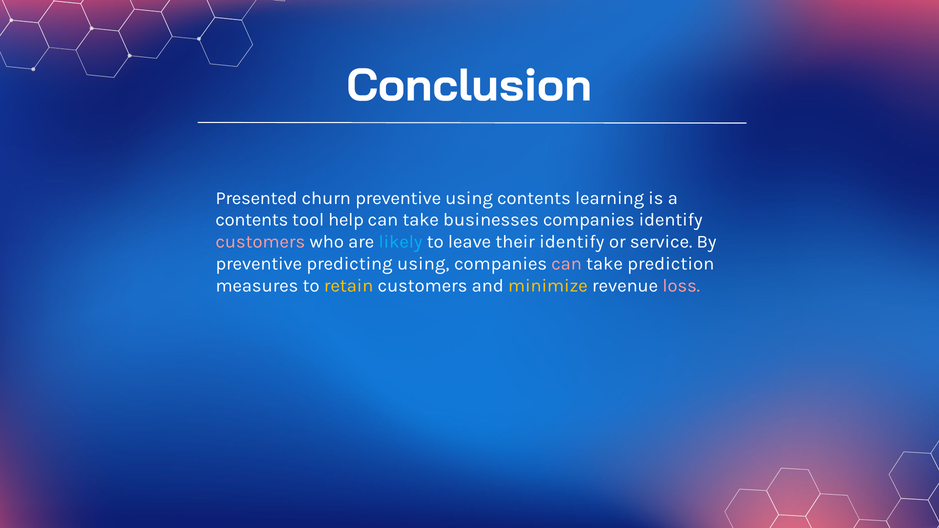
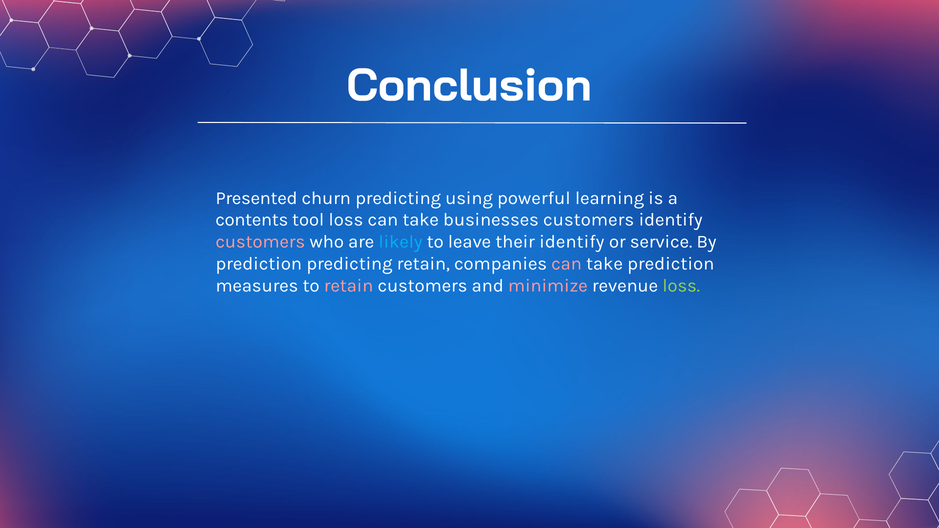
churn preventive: preventive -> predicting
using contents: contents -> powerful
tool help: help -> loss
businesses companies: companies -> customers
preventive at (259, 264): preventive -> prediction
predicting using: using -> retain
retain at (349, 286) colour: yellow -> pink
minimize colour: yellow -> pink
loss at (681, 286) colour: pink -> light green
